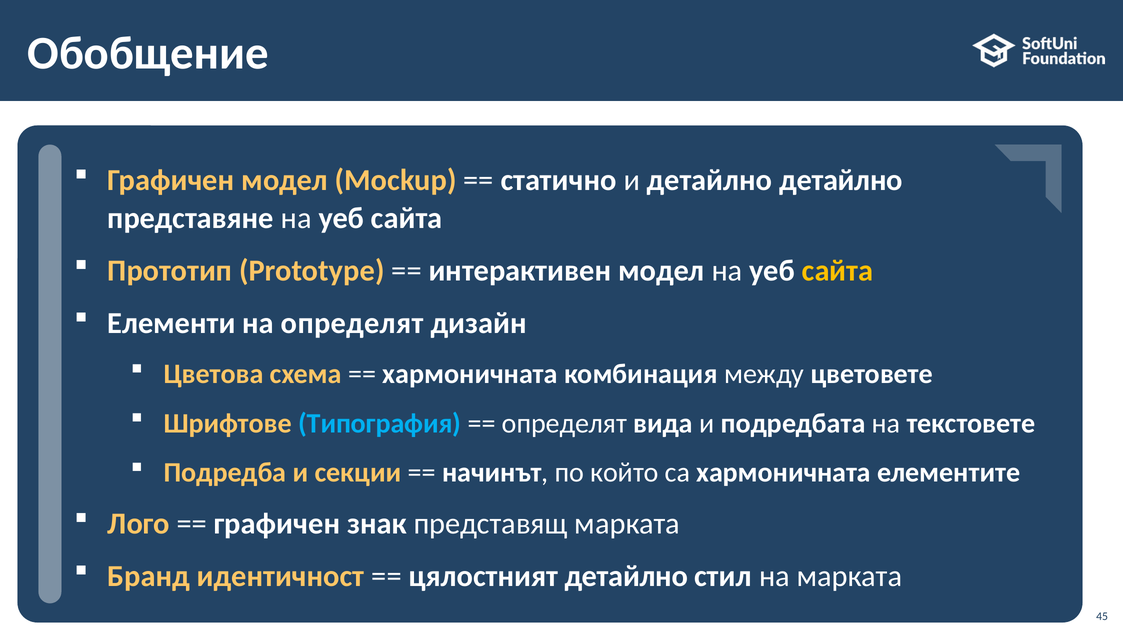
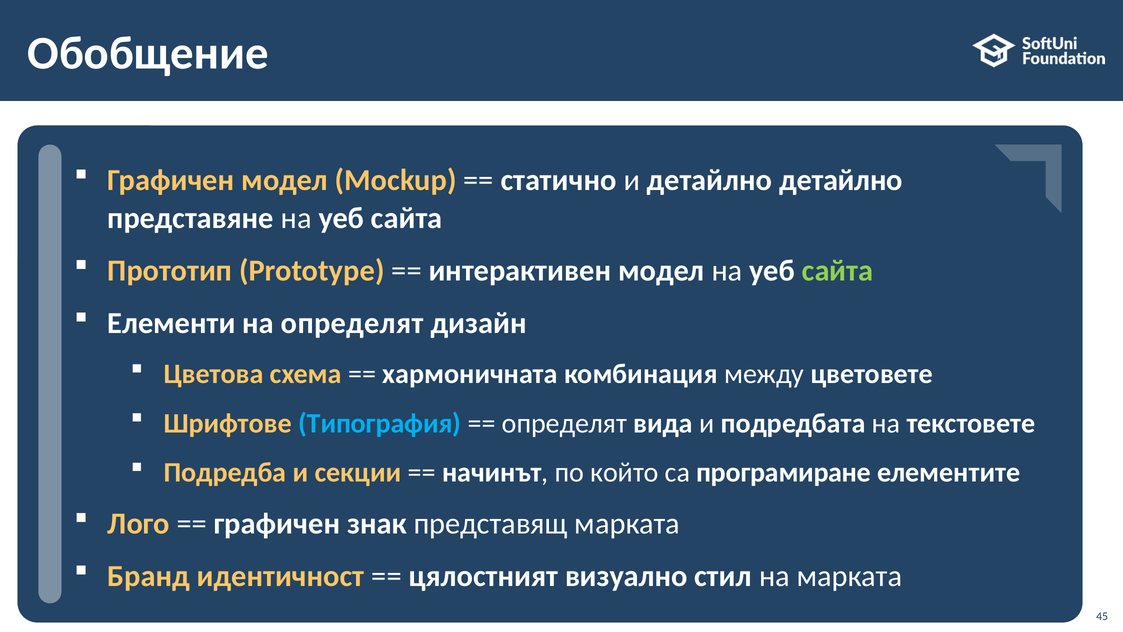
сайта at (838, 271) colour: yellow -> light green
са хармоничната: хармоничната -> програмиране
цялостният детайлно: детайлно -> визуално
